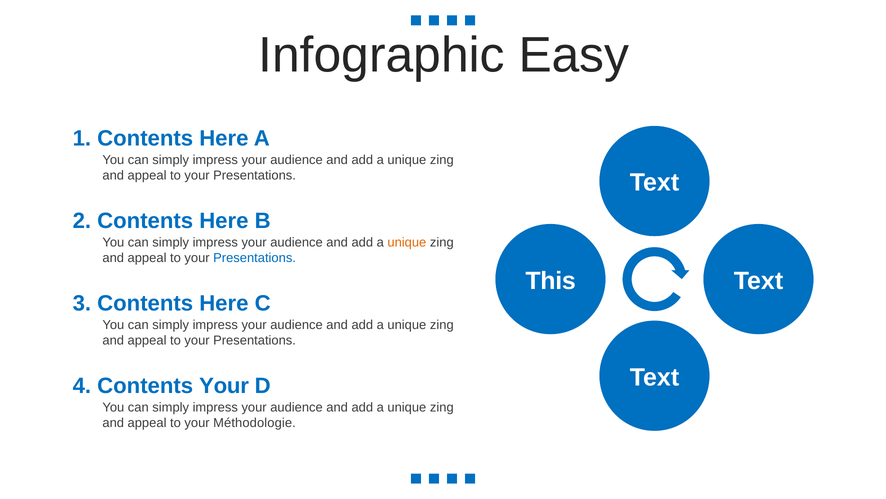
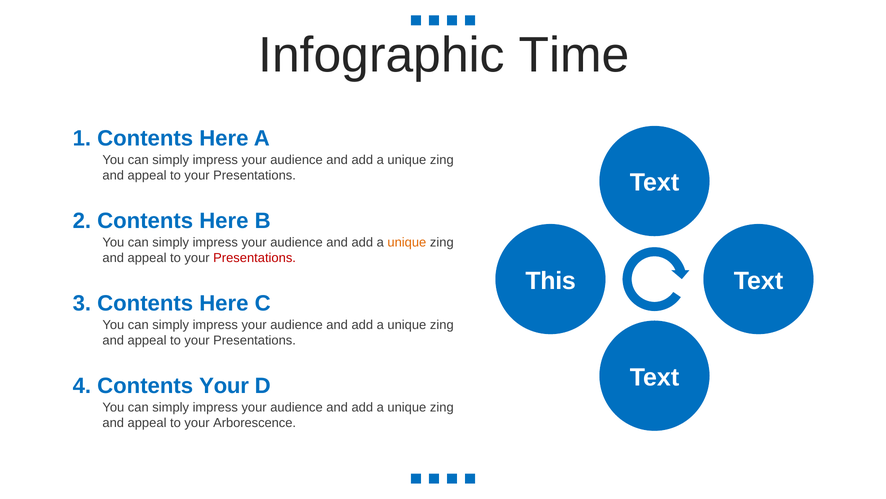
Easy: Easy -> Time
Presentations at (255, 258) colour: blue -> red
Méthodologie: Méthodologie -> Arborescence
